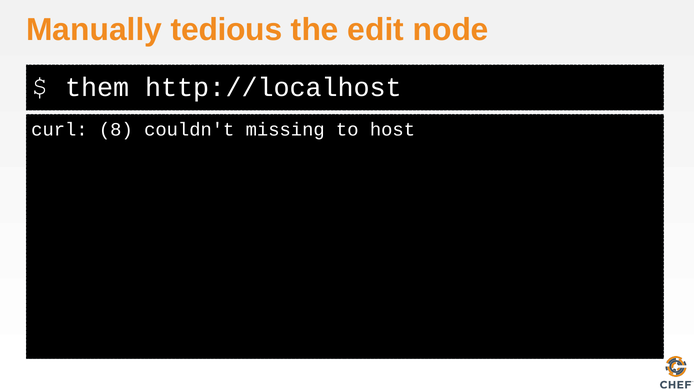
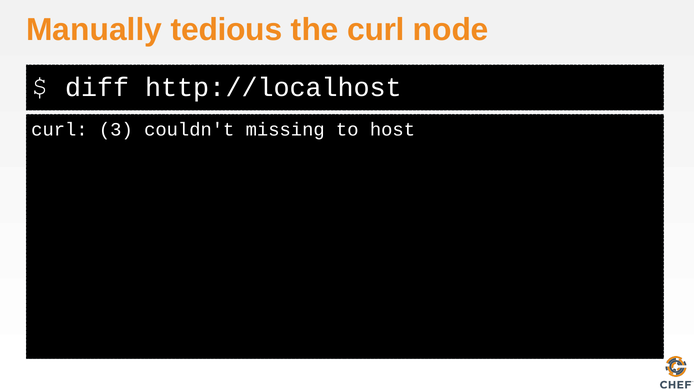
the edit: edit -> curl
them: them -> diff
8: 8 -> 3
